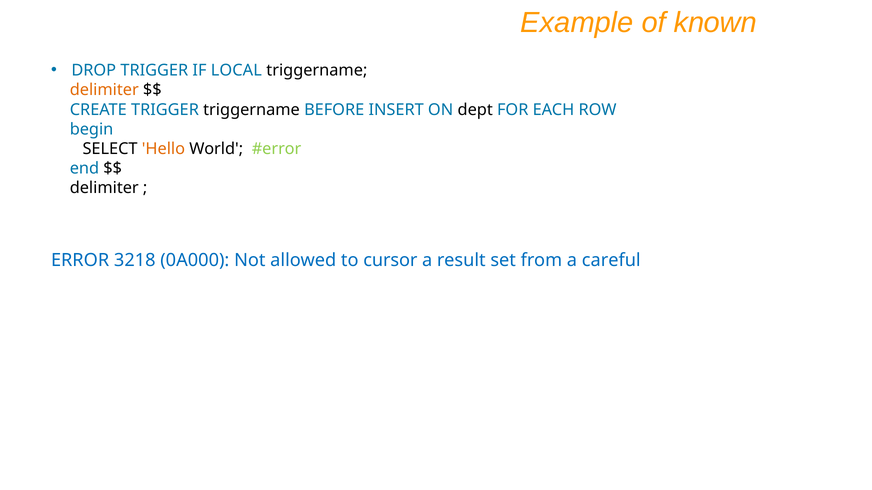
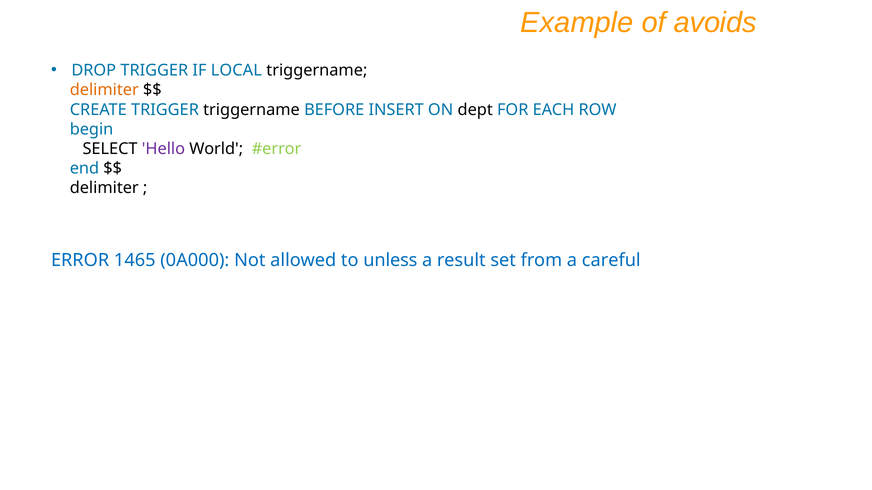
known: known -> avoids
Hello colour: orange -> purple
3218: 3218 -> 1465
cursor: cursor -> unless
